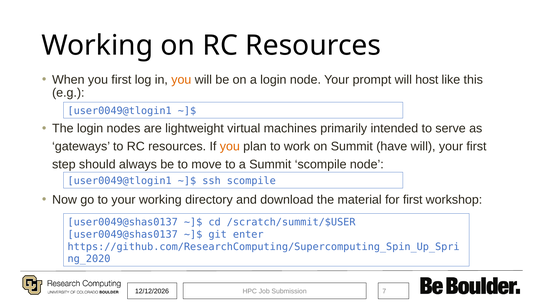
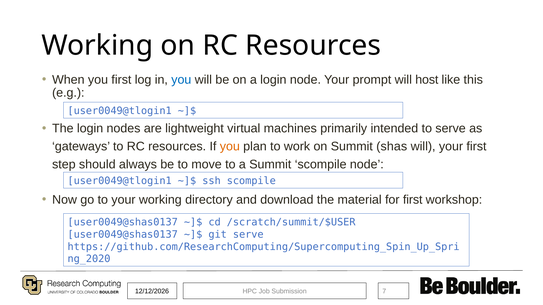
you at (181, 80) colour: orange -> blue
have: have -> shas
git enter: enter -> serve
